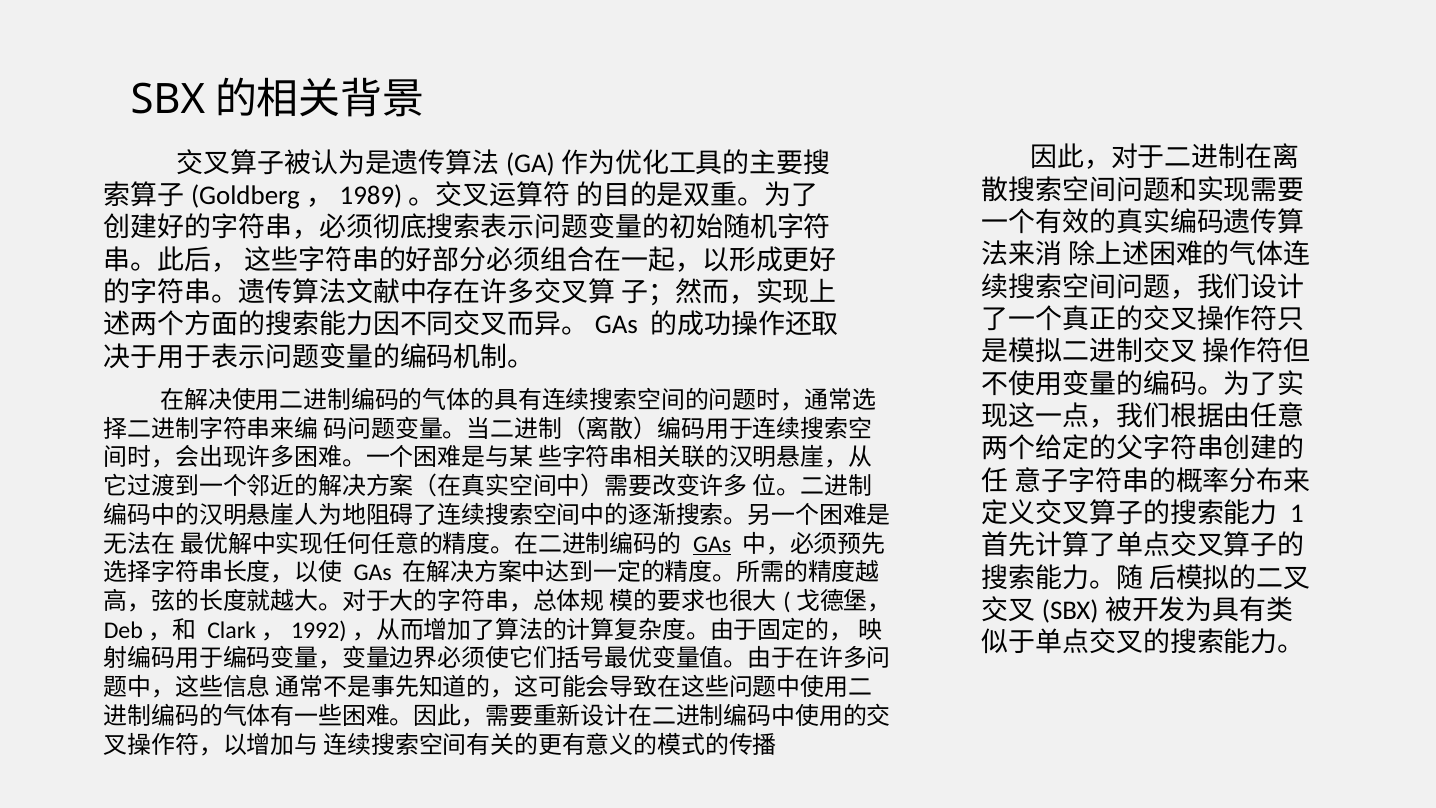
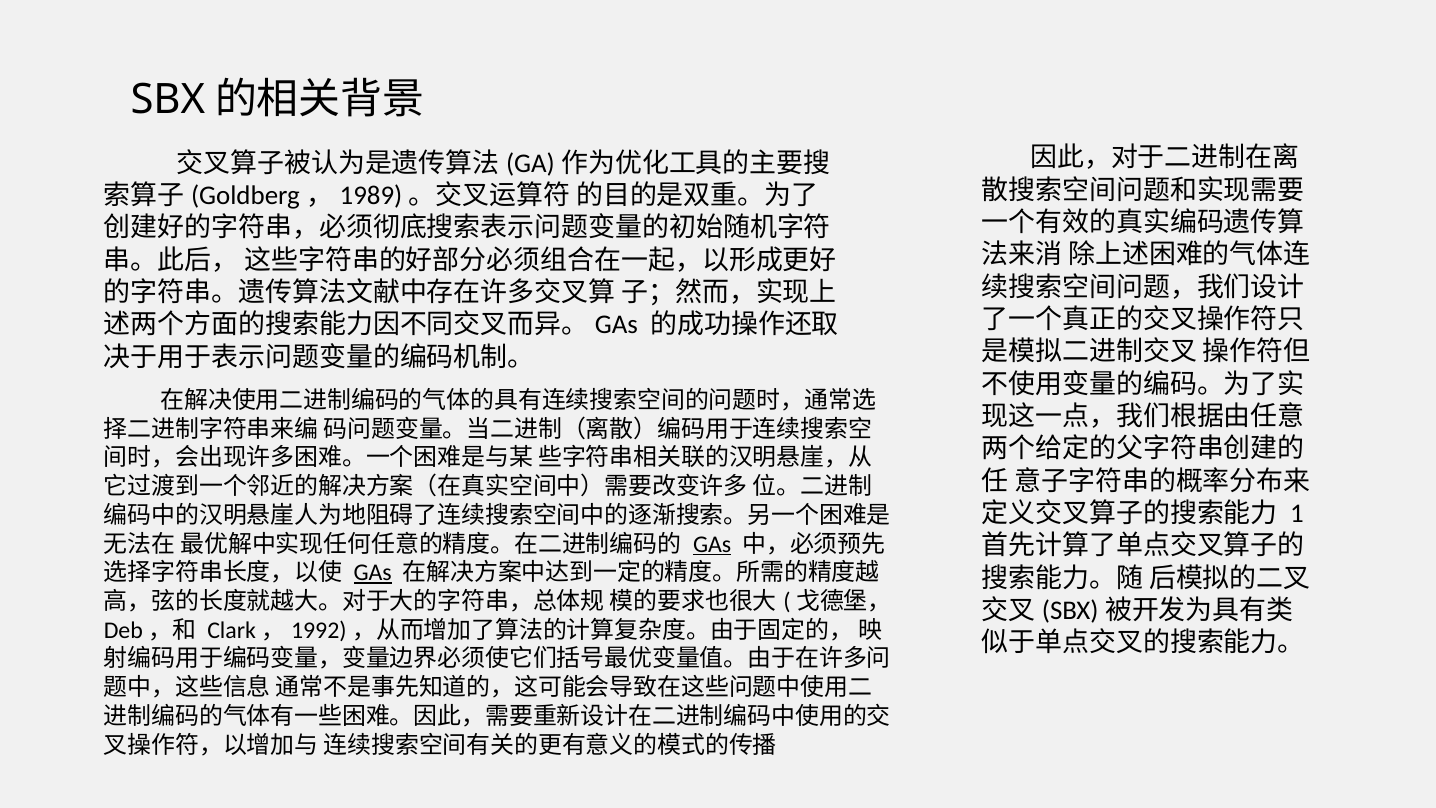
GAs at (373, 573) underline: none -> present
